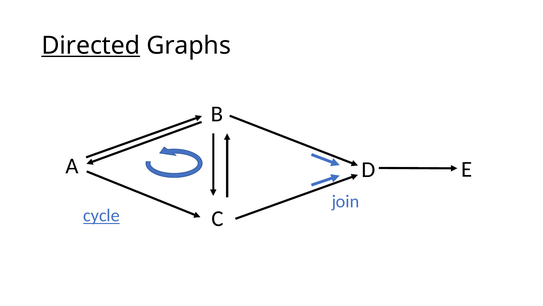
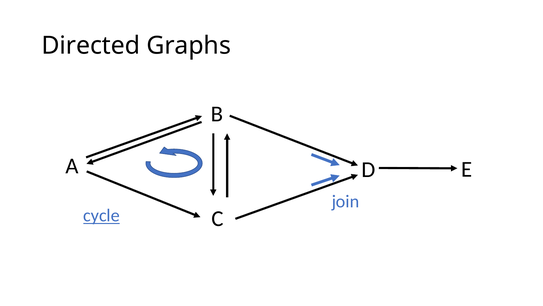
Directed underline: present -> none
